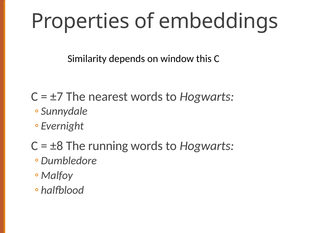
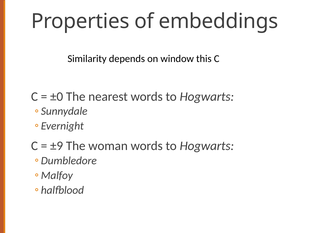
±7: ±7 -> ±0
±8: ±8 -> ±9
running: running -> woman
